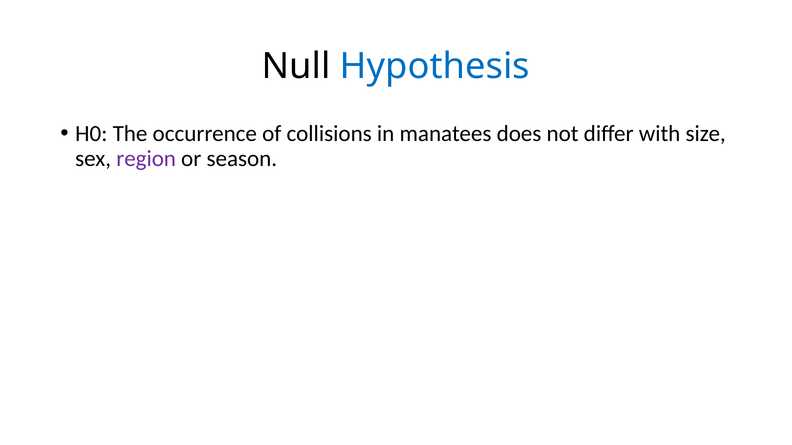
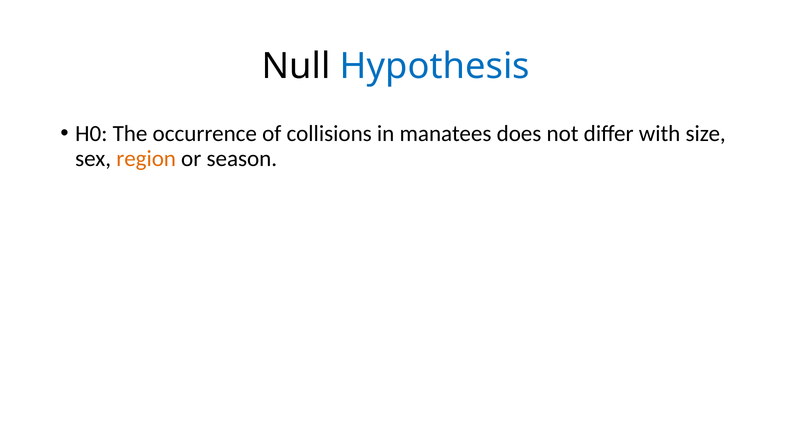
region colour: purple -> orange
